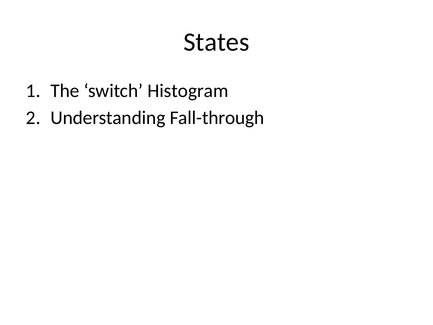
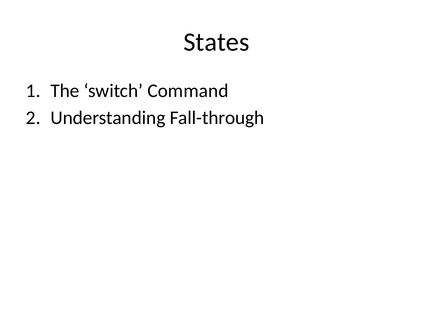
Histogram: Histogram -> Command
